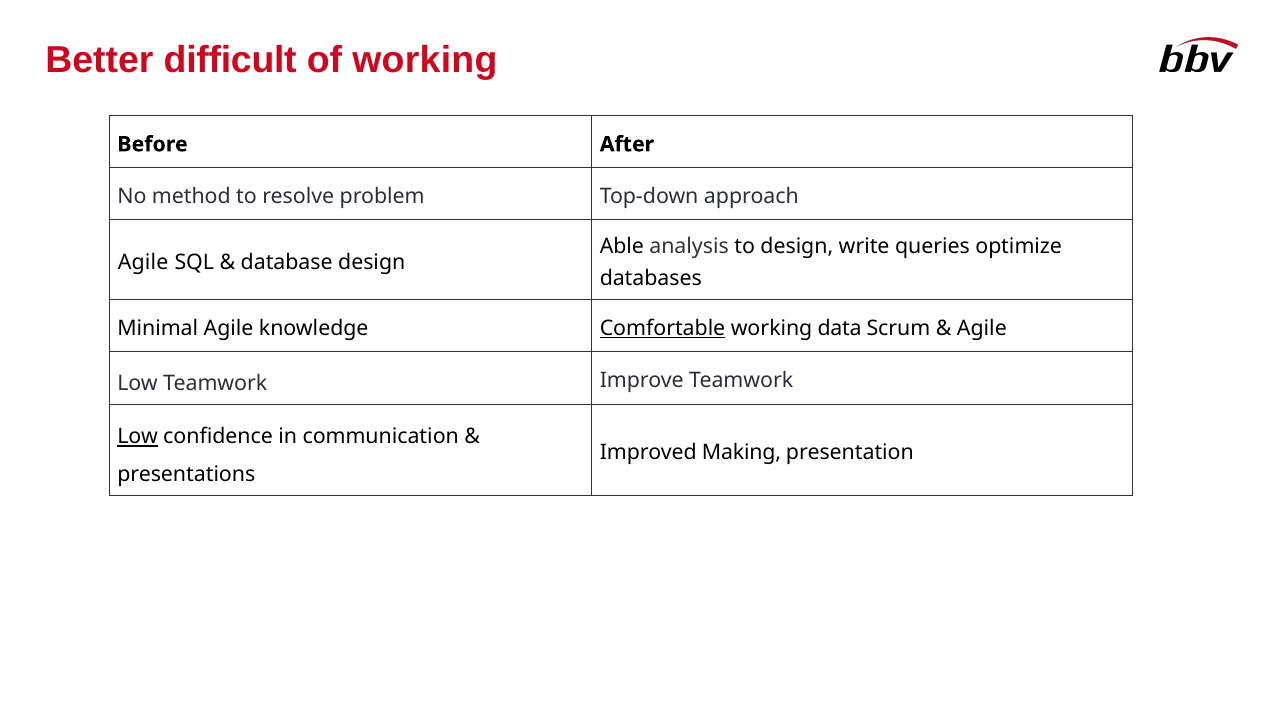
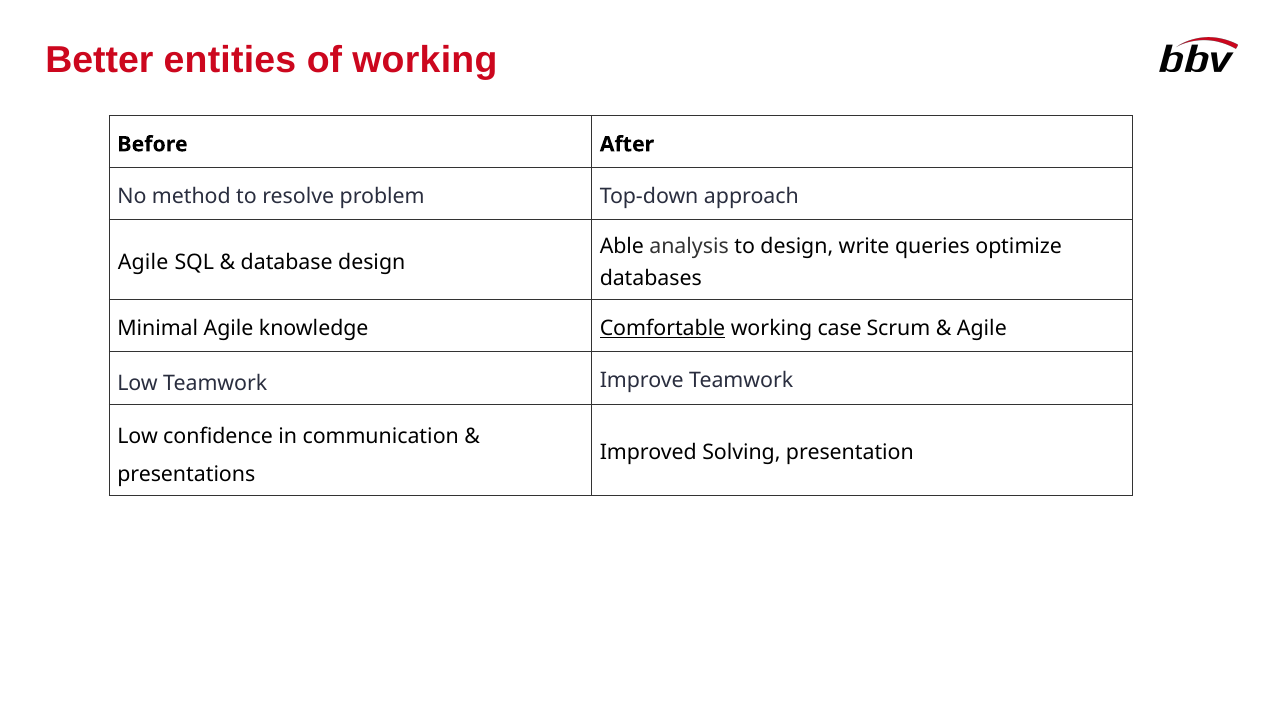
difficult: difficult -> entities
data: data -> case
Low at (138, 437) underline: present -> none
Making: Making -> Solving
